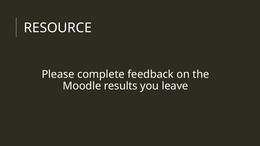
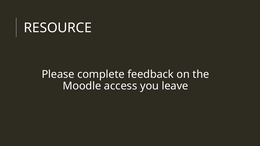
results: results -> access
